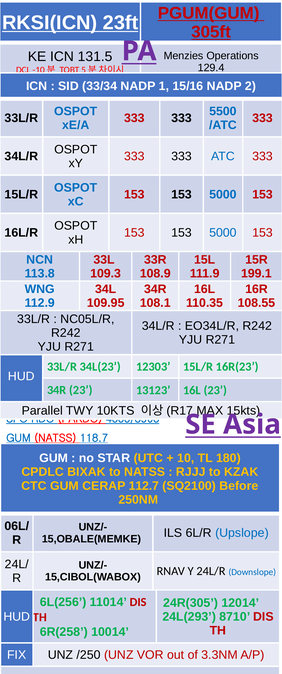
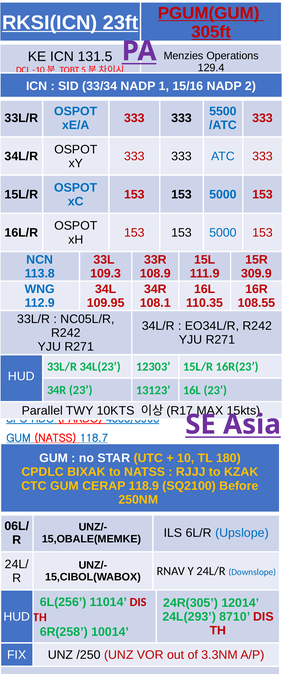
199.1: 199.1 -> 309.9
112.7: 112.7 -> 118.9
